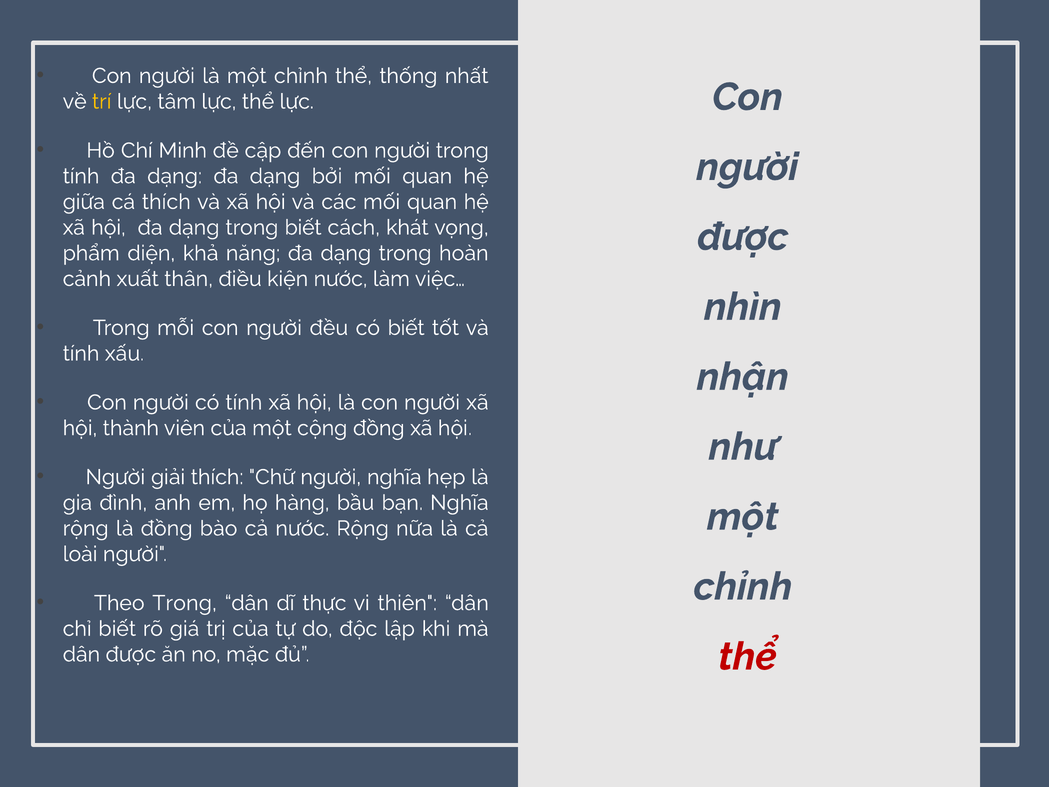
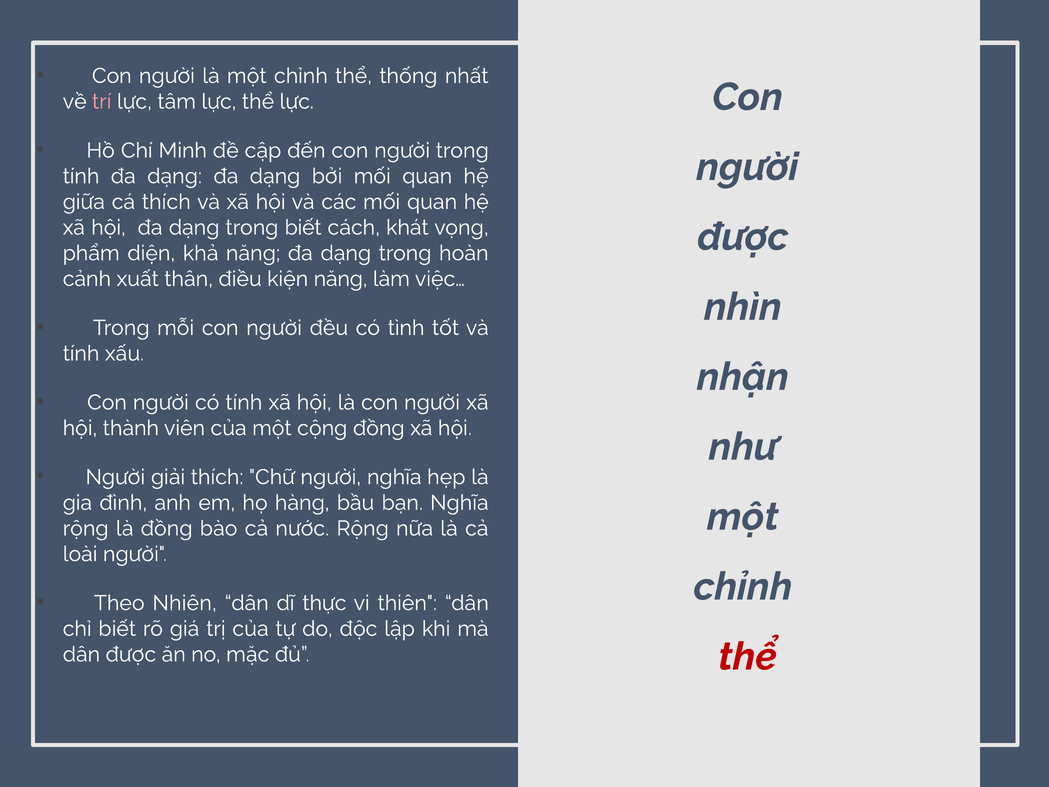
trí colour: yellow -> pink
kiện nước: nước -> năng
có biết: biết -> tình
Theo Trong: Trong -> Nhiên
